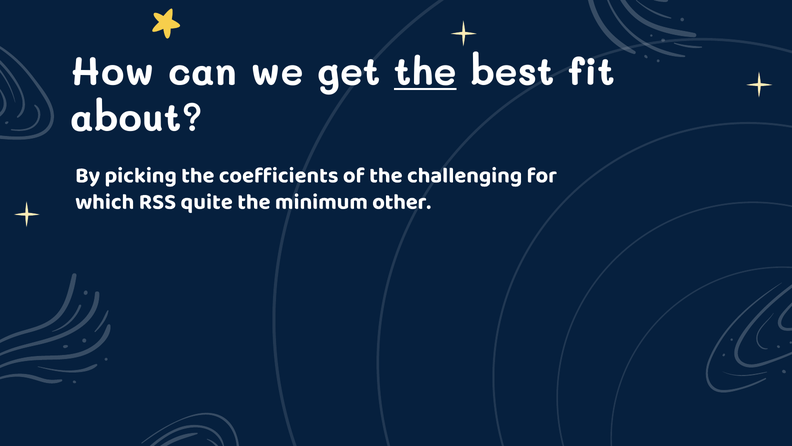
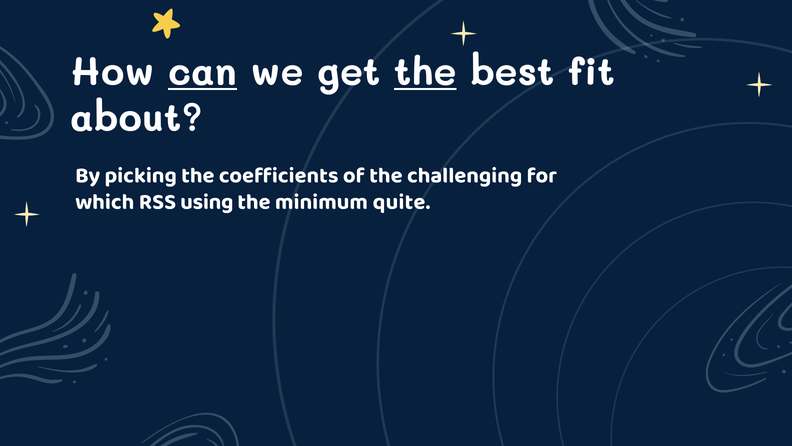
can underline: none -> present
quite: quite -> using
other: other -> quite
